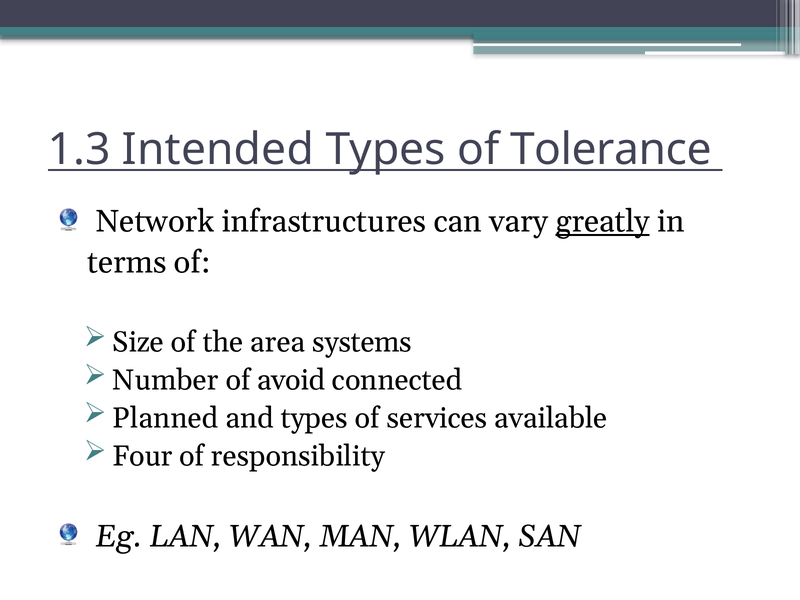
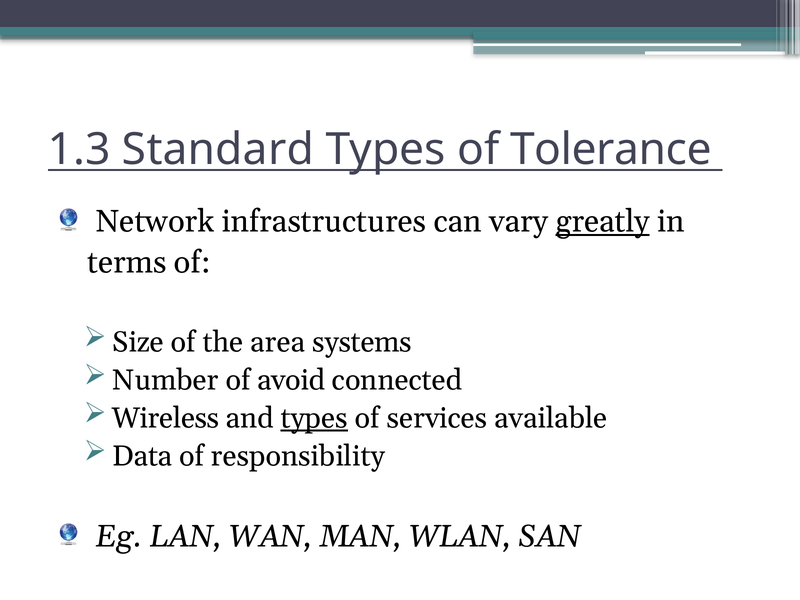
Intended: Intended -> Standard
Planned: Planned -> Wireless
types at (314, 418) underline: none -> present
Four: Four -> Data
